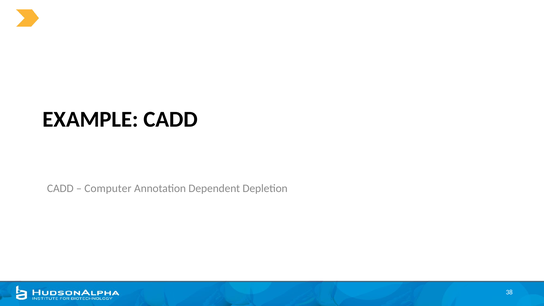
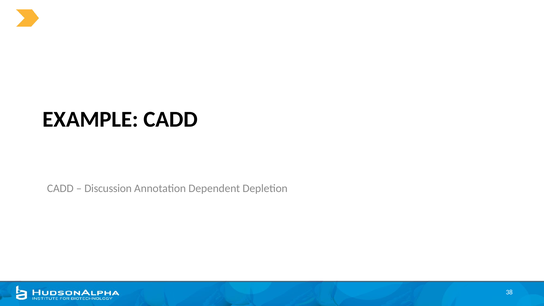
Computer: Computer -> Discussion
